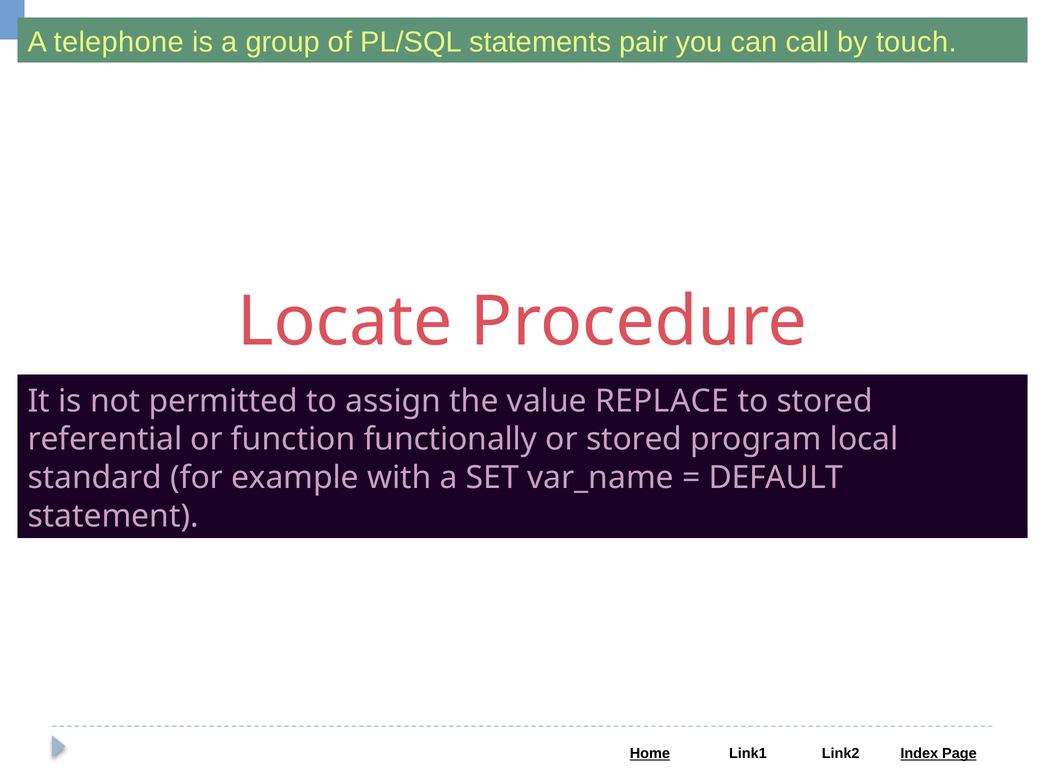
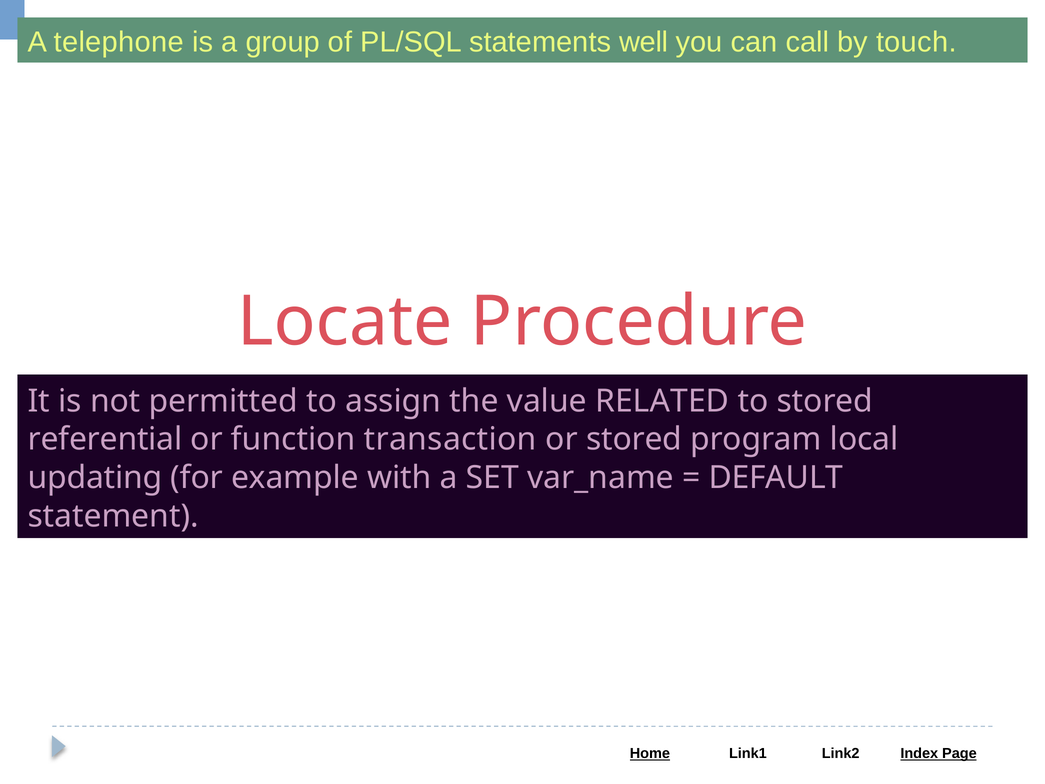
pair: pair -> well
REPLACE: REPLACE -> RELATED
functionally: functionally -> transaction
standard: standard -> updating
